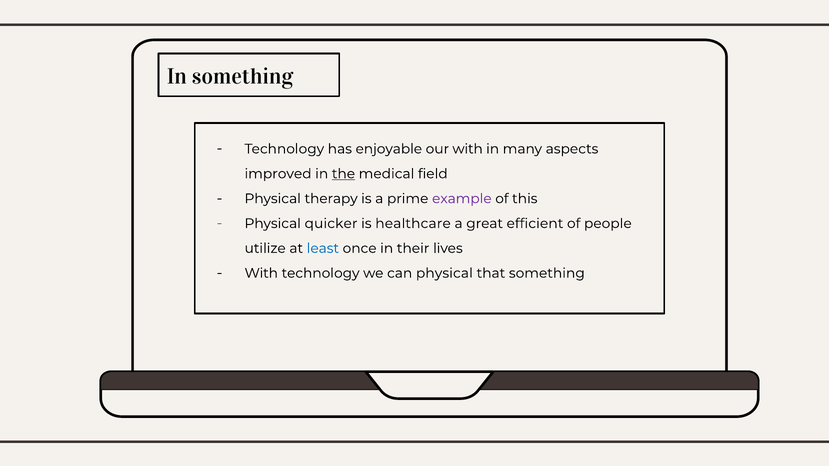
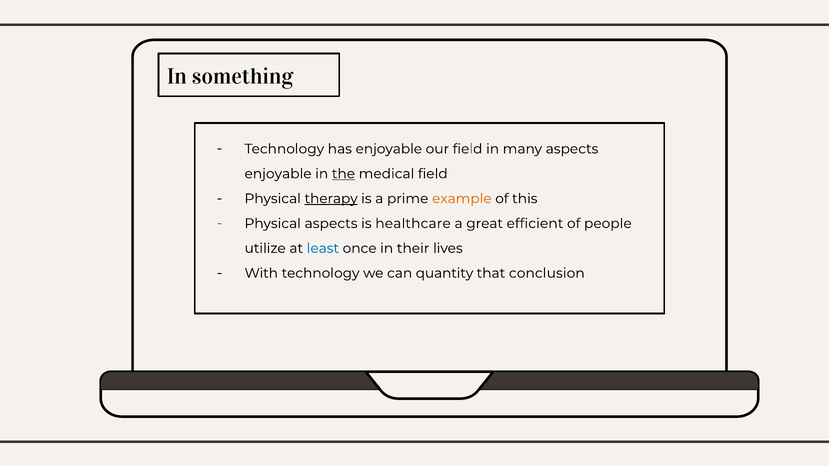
our with: with -> field
improved at (278, 174): improved -> enjoyable
therapy underline: none -> present
example colour: purple -> orange
Physical quicker: quicker -> aspects
can physical: physical -> quantity
that something: something -> conclusion
